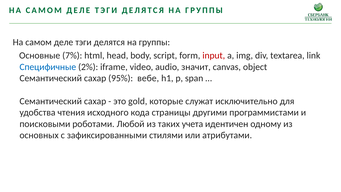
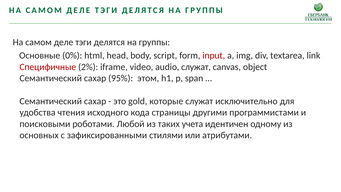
7%: 7% -> 0%
Специфичные colour: blue -> red
audio значит: значит -> служат
вебе: вебе -> этом
